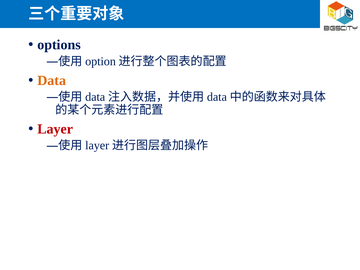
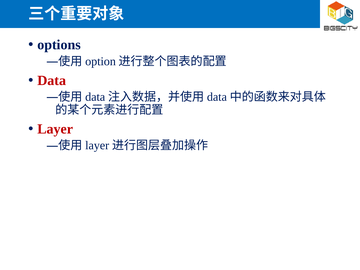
Data colour: orange -> red
